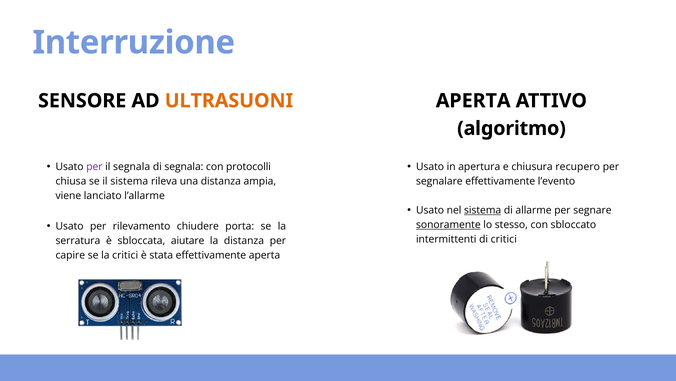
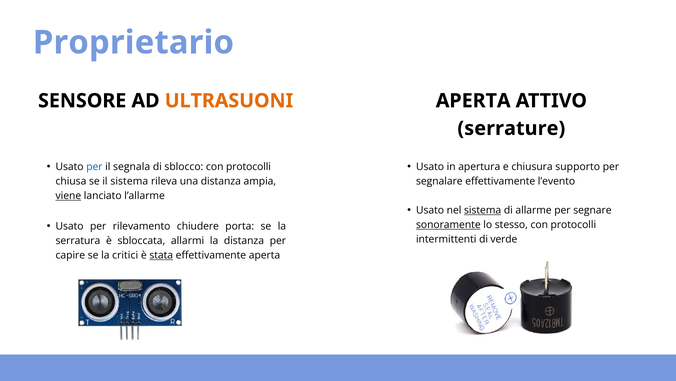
Interruzione: Interruzione -> Proprietario
algoritmo: algoritmo -> serrature
per at (94, 167) colour: purple -> blue
di segnala: segnala -> sblocco
recupero: recupero -> supporto
viene underline: none -> present
stesso con sbloccato: sbloccato -> protocolli
di critici: critici -> verde
aiutare: aiutare -> allarmi
stata underline: none -> present
